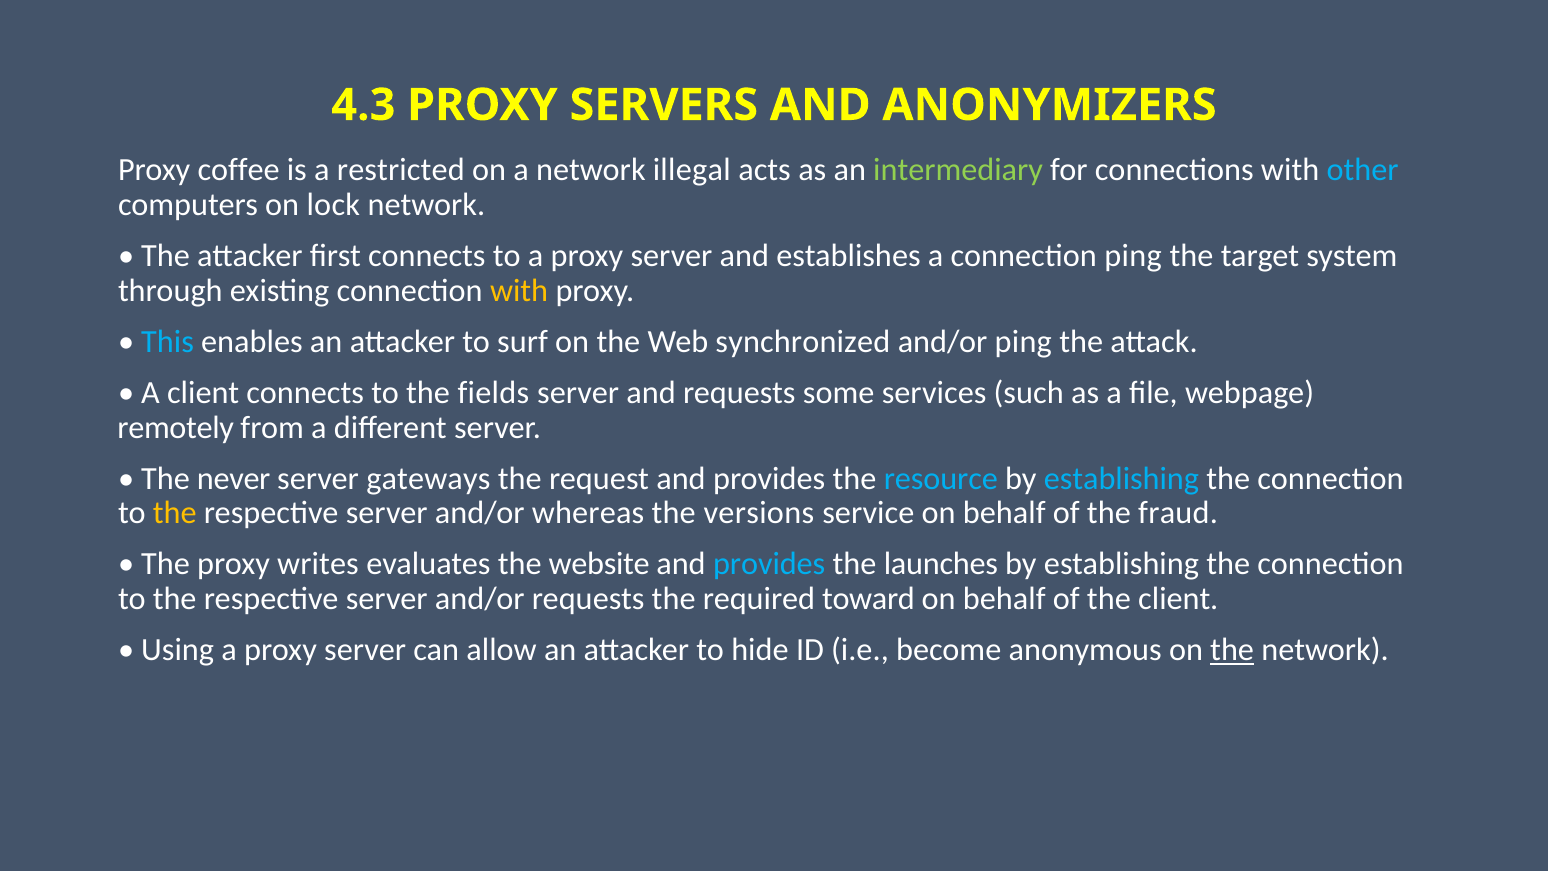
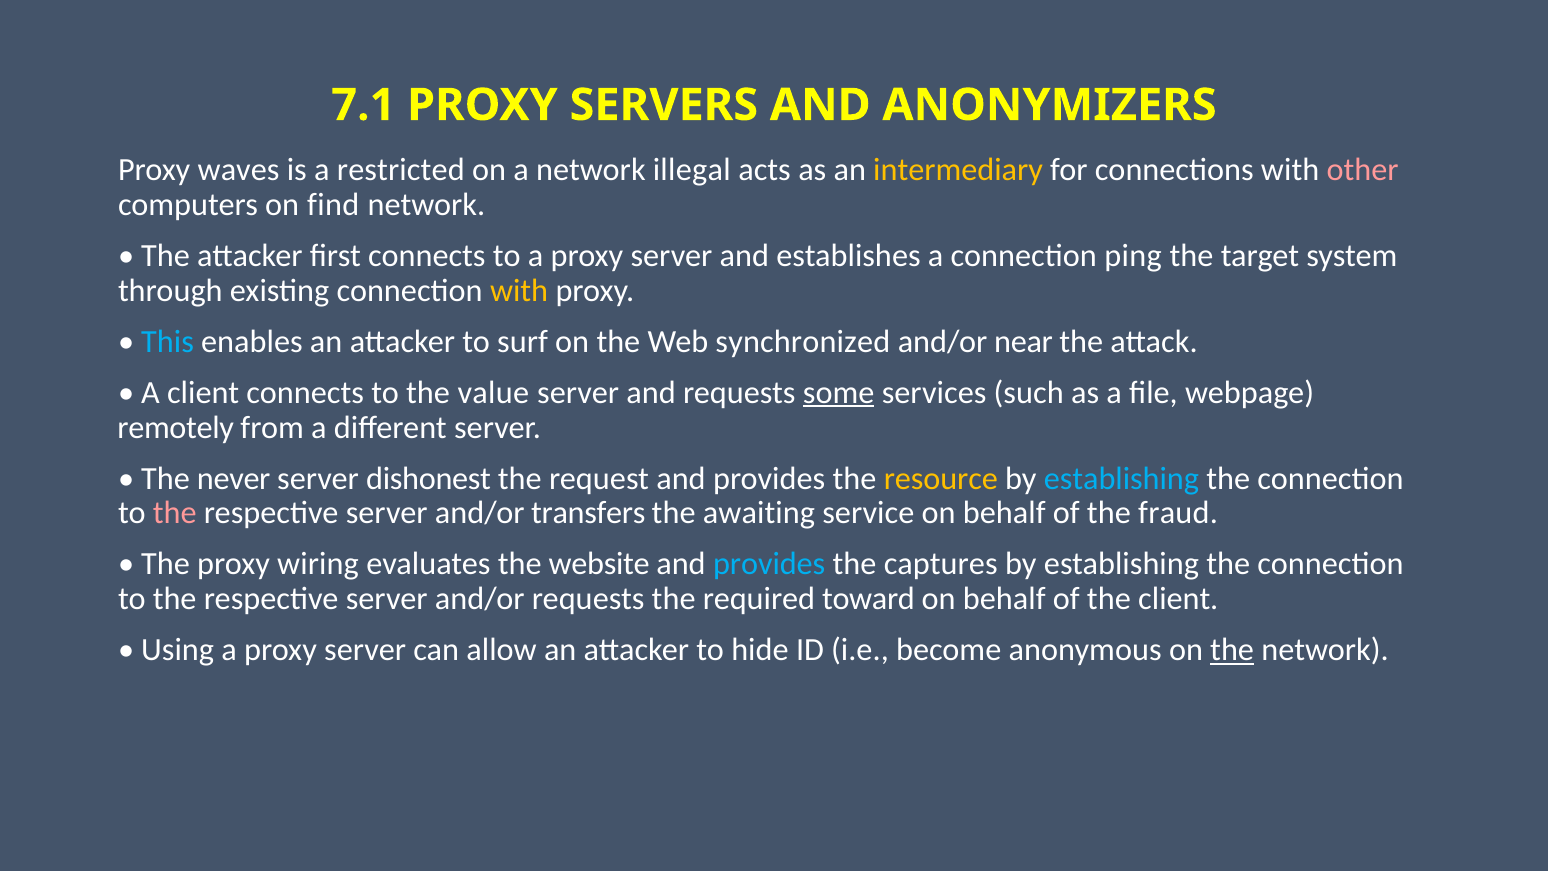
4.3: 4.3 -> 7.1
coffee: coffee -> waves
intermediary colour: light green -> yellow
other colour: light blue -> pink
lock: lock -> find
and/or ping: ping -> near
fields: fields -> value
some underline: none -> present
gateways: gateways -> dishonest
resource colour: light blue -> yellow
the at (175, 513) colour: yellow -> pink
whereas: whereas -> transfers
versions: versions -> awaiting
writes: writes -> wiring
launches: launches -> captures
